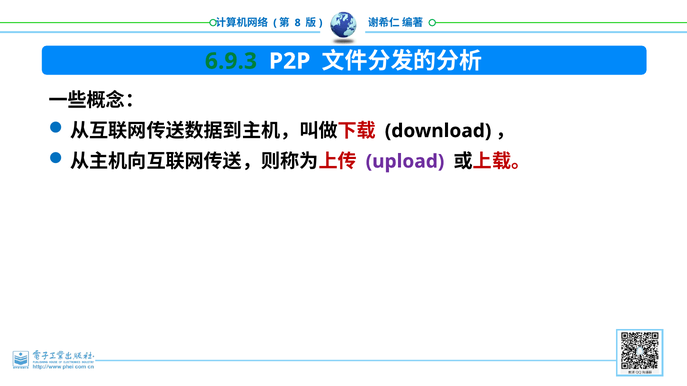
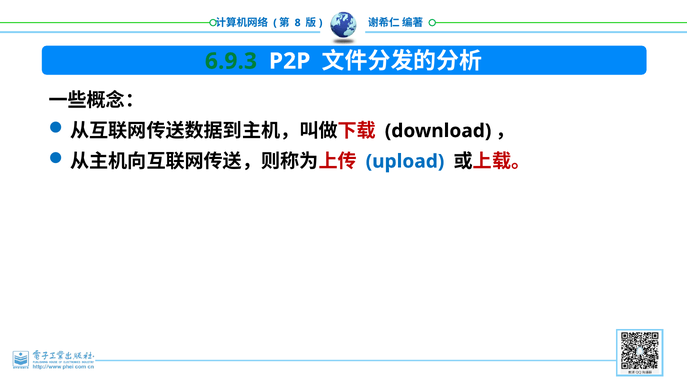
upload colour: purple -> blue
